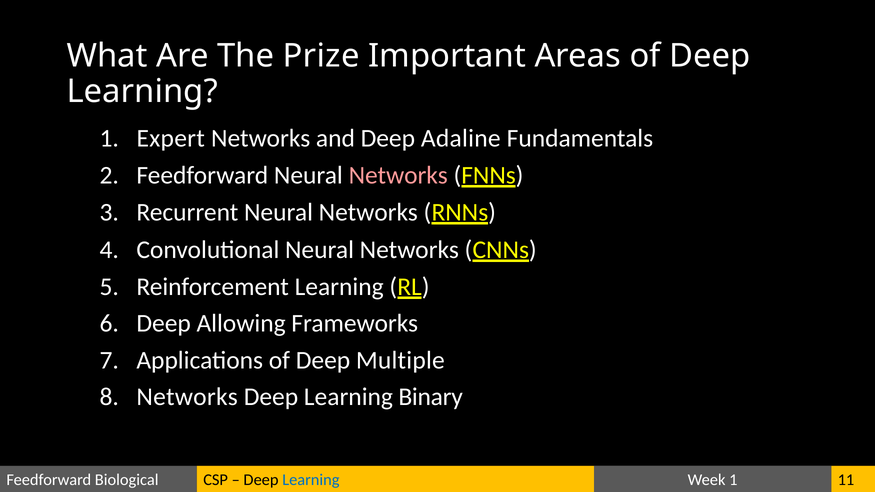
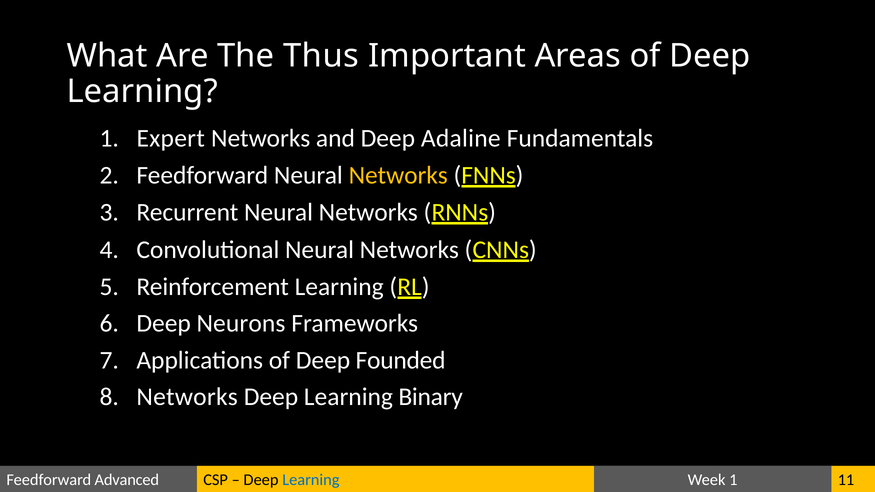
Prize: Prize -> Thus
Networks at (398, 175) colour: pink -> yellow
Allowing: Allowing -> Neurons
Multiple: Multiple -> Founded
Biological: Biological -> Advanced
